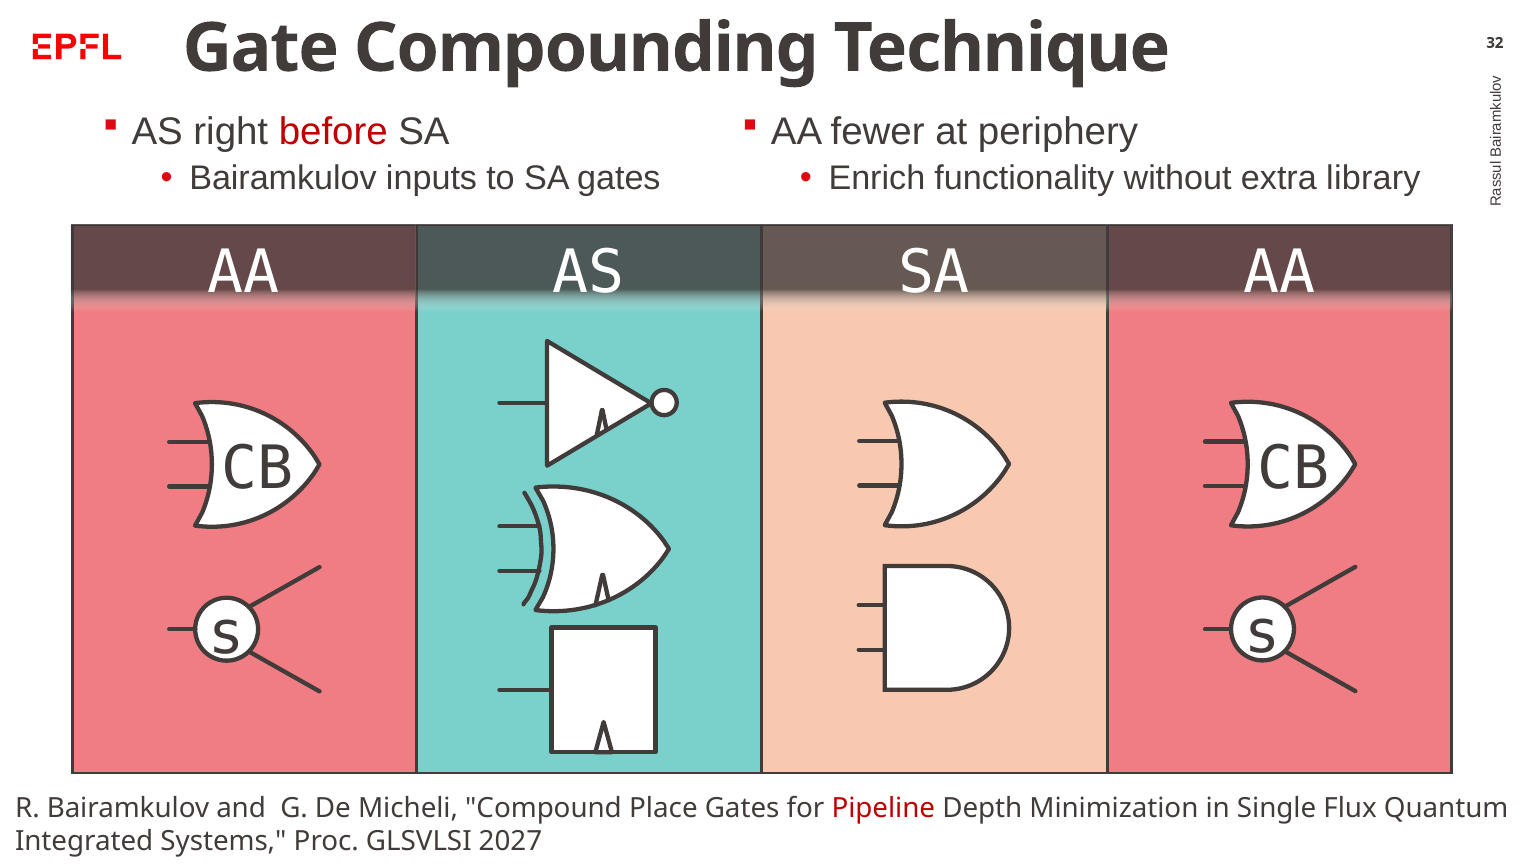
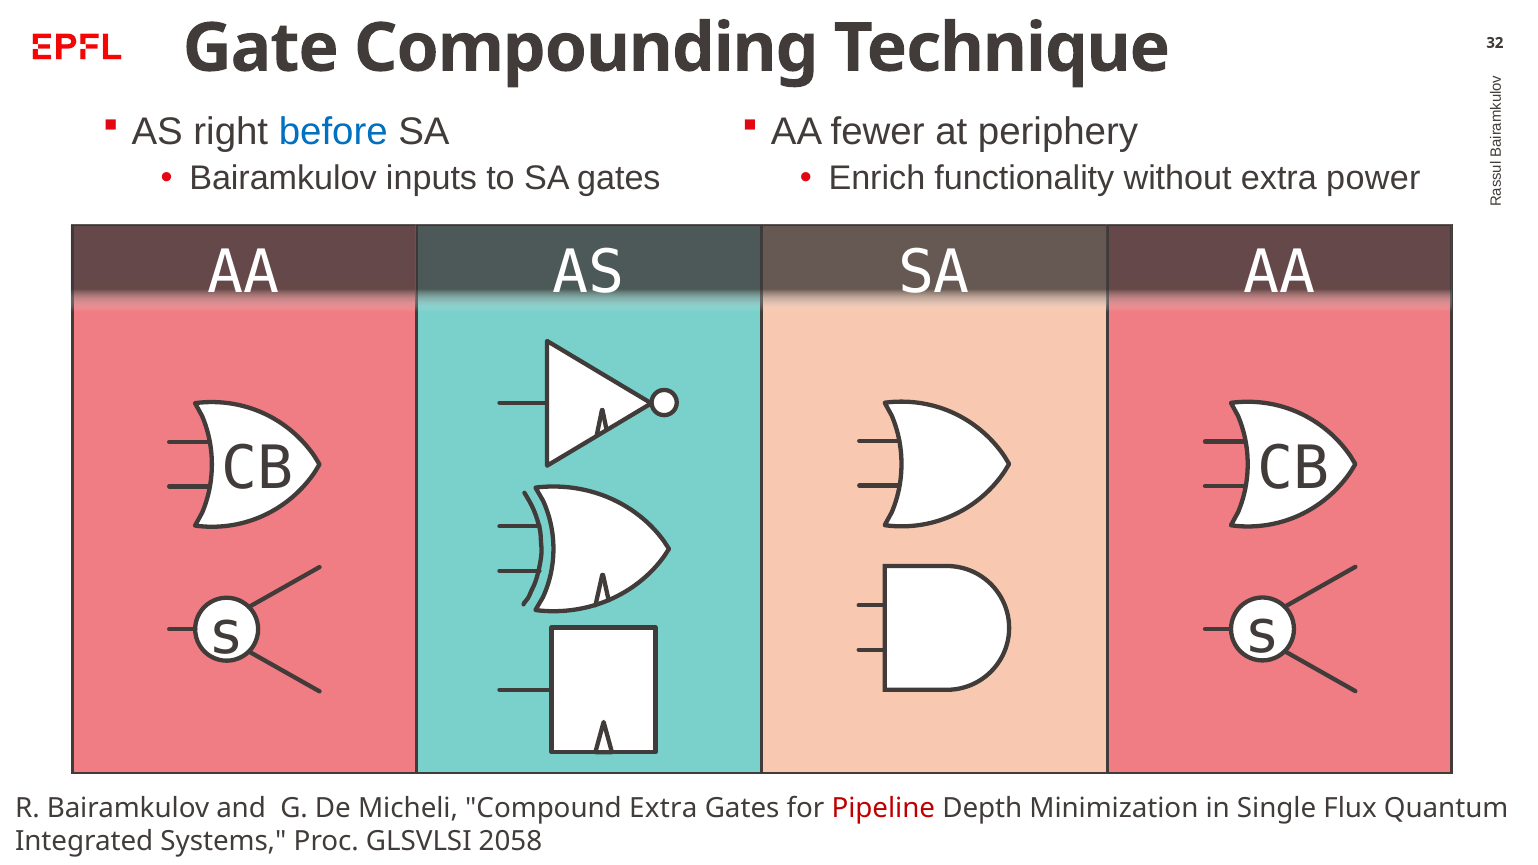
before colour: red -> blue
library: library -> power
Compound Place: Place -> Extra
2027: 2027 -> 2058
